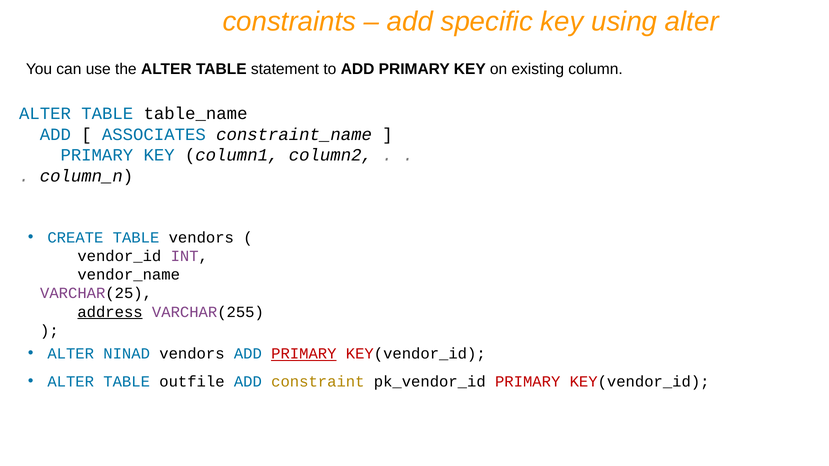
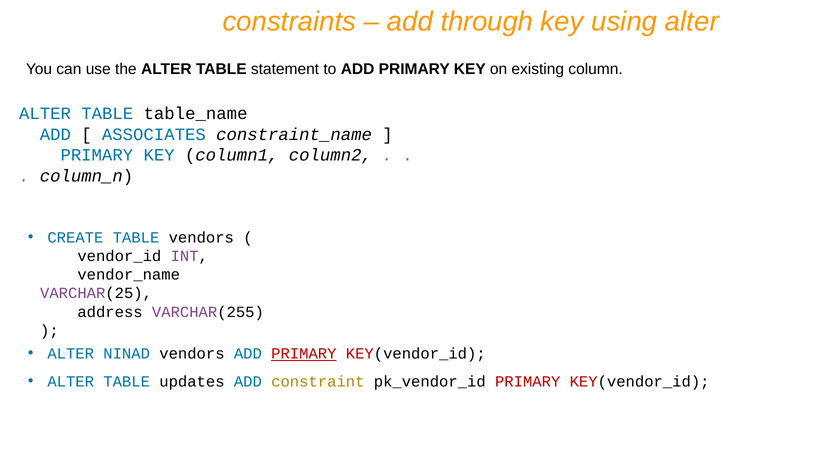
specific: specific -> through
address underline: present -> none
outfile: outfile -> updates
